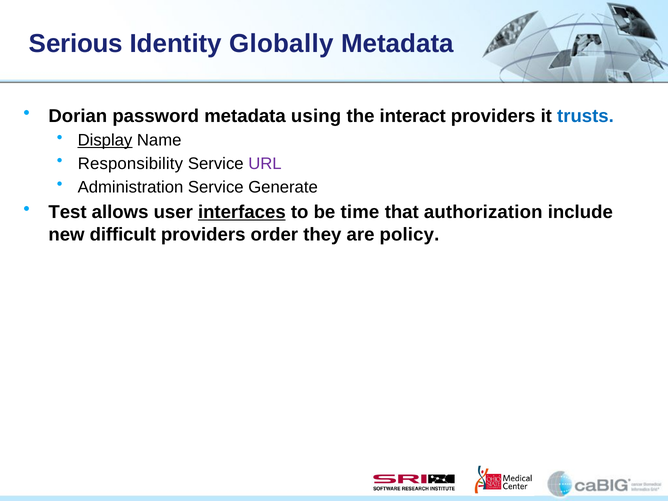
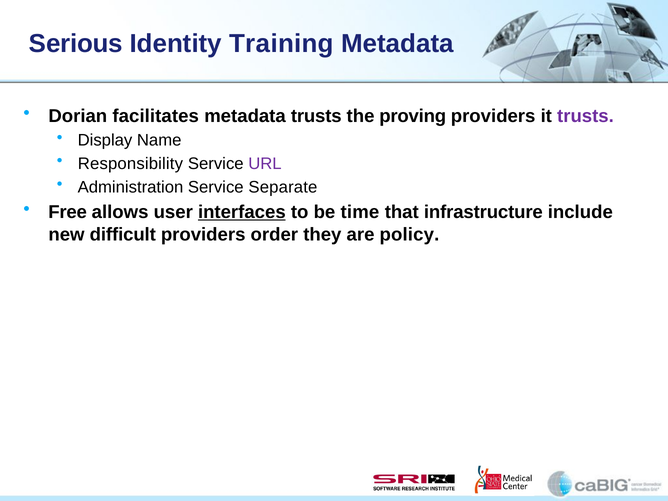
Globally: Globally -> Training
password: password -> facilitates
metadata using: using -> trusts
interact: interact -> proving
trusts at (585, 116) colour: blue -> purple
Display underline: present -> none
Generate: Generate -> Separate
Test: Test -> Free
authorization: authorization -> infrastructure
